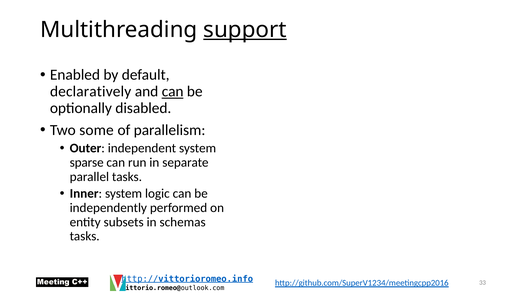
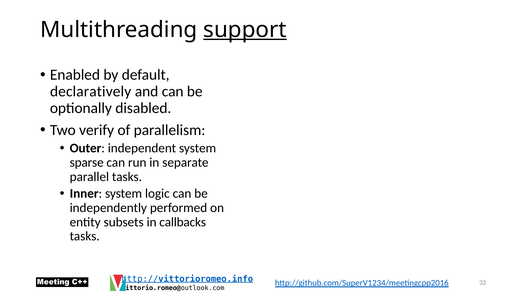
can at (173, 91) underline: present -> none
some: some -> verify
schemas: schemas -> callbacks
